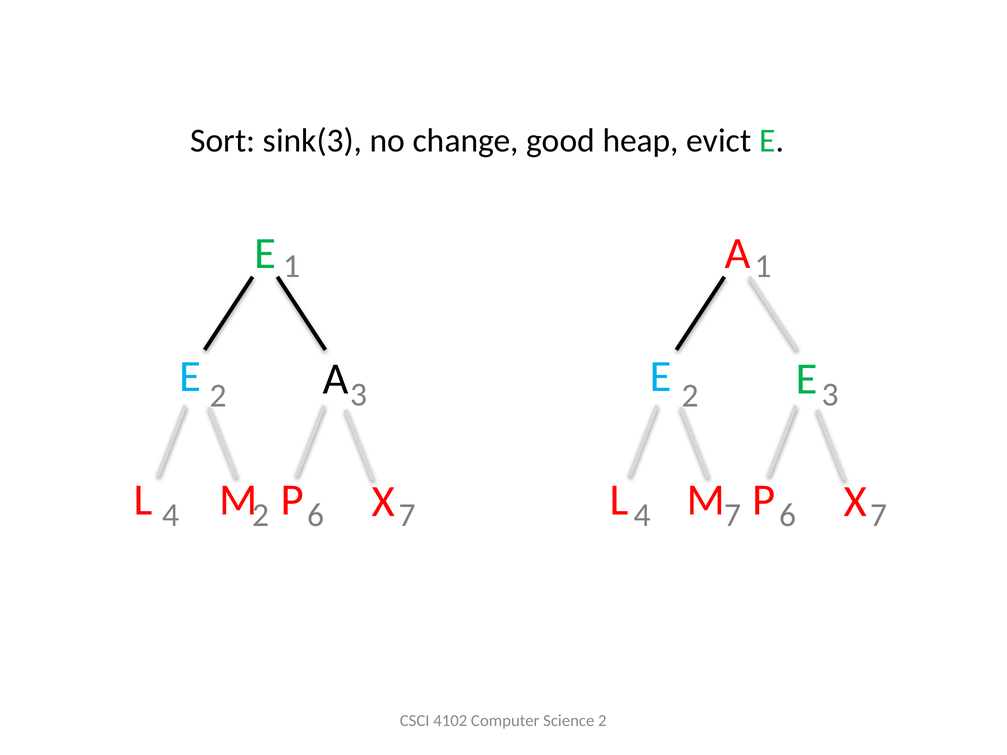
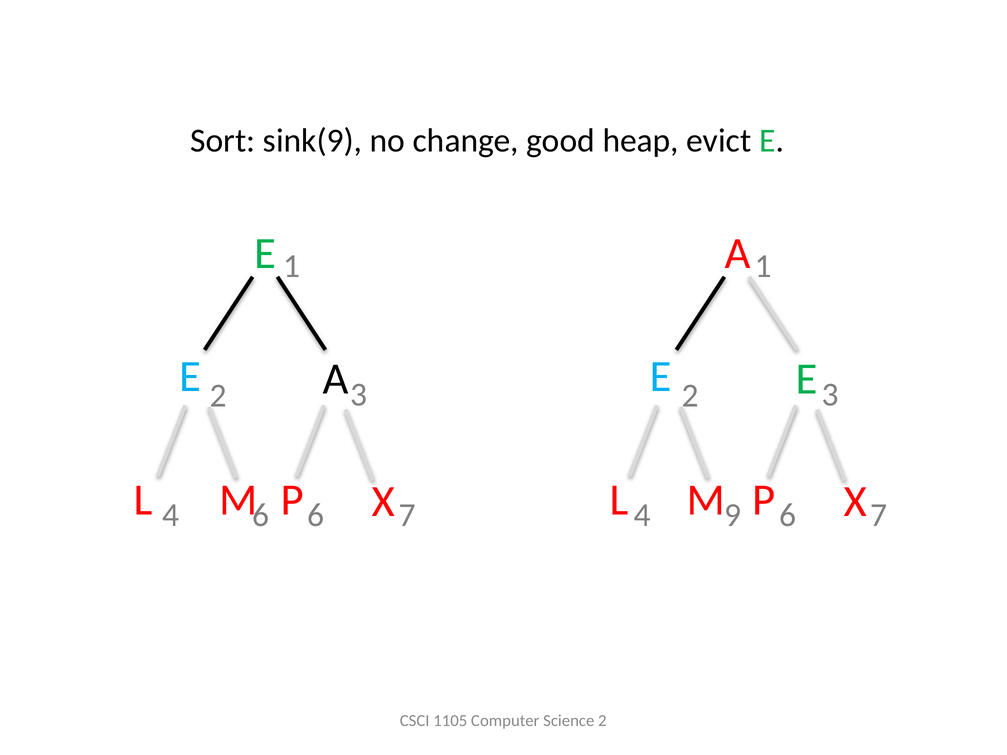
sink(3: sink(3 -> sink(9
4 2: 2 -> 6
4 7: 7 -> 9
4102: 4102 -> 1105
